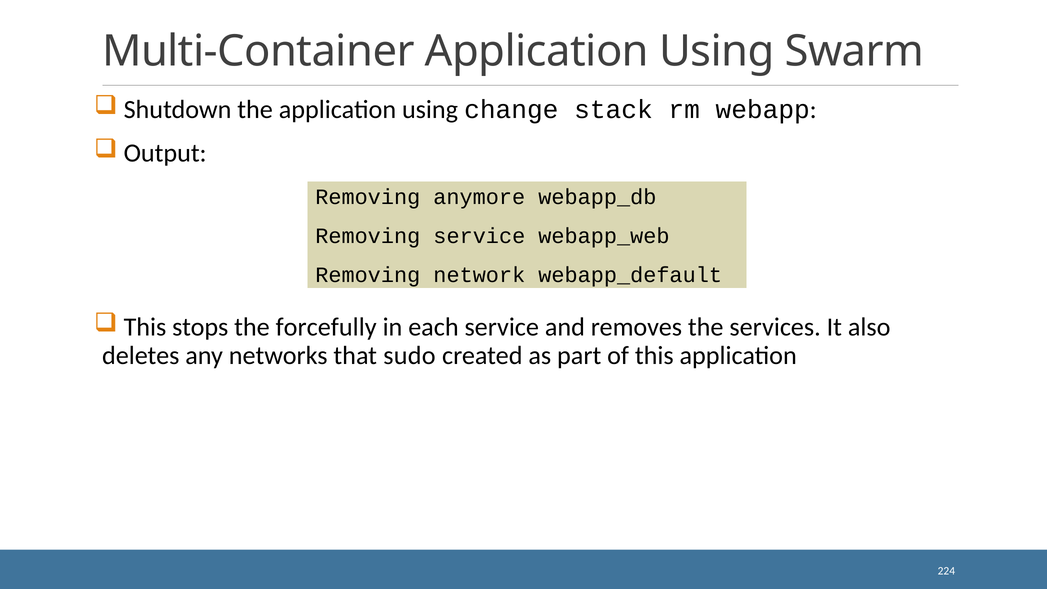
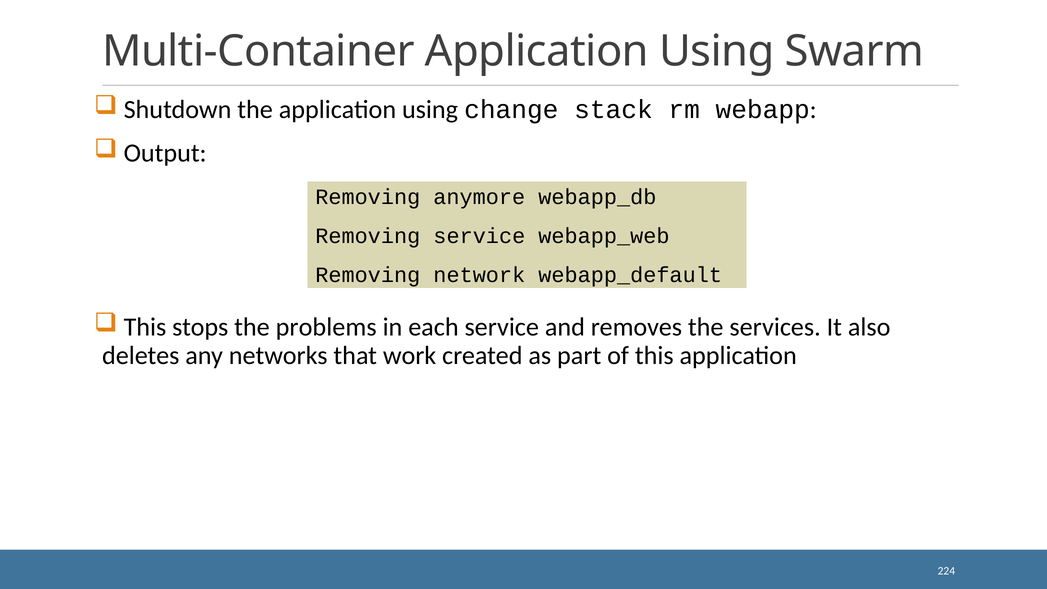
forcefully: forcefully -> problems
sudo: sudo -> work
